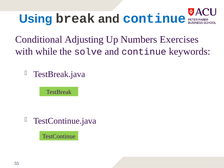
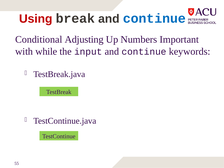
Using colour: blue -> red
Exercises: Exercises -> Important
solve: solve -> input
